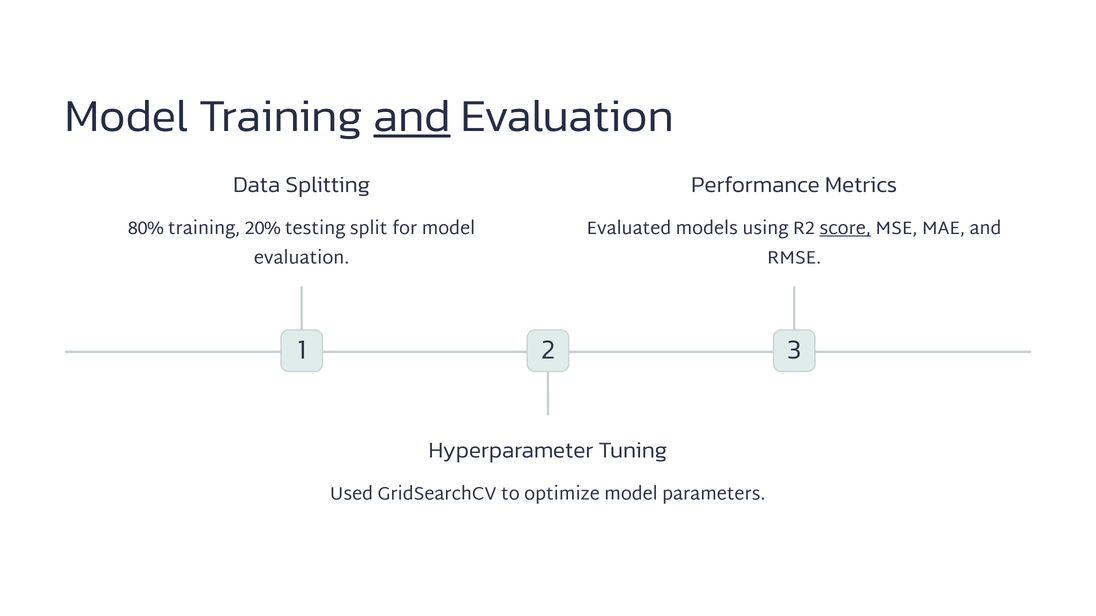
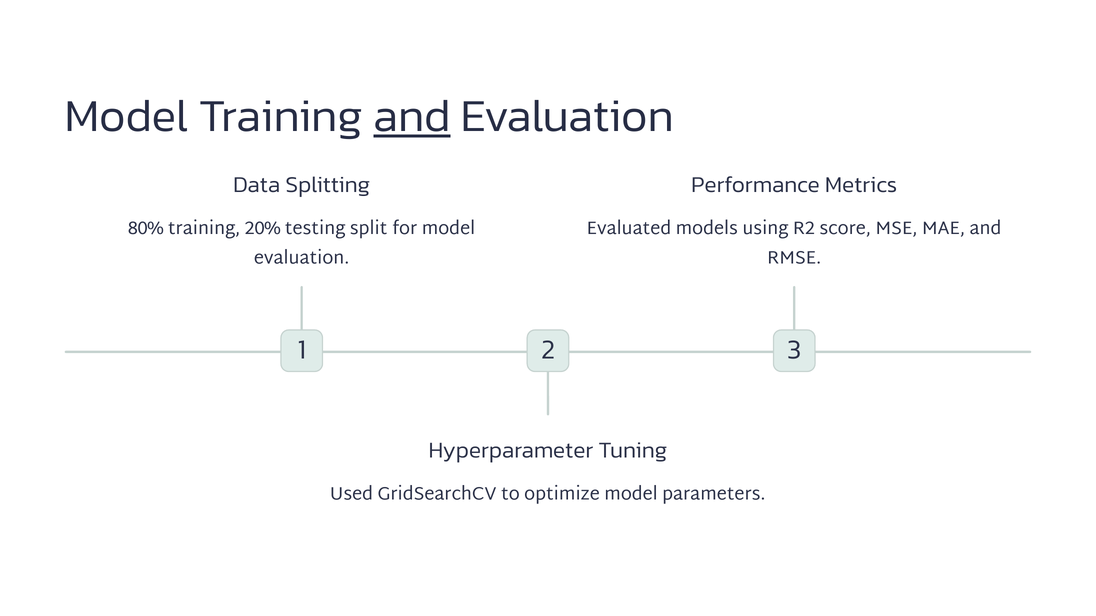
score underline: present -> none
